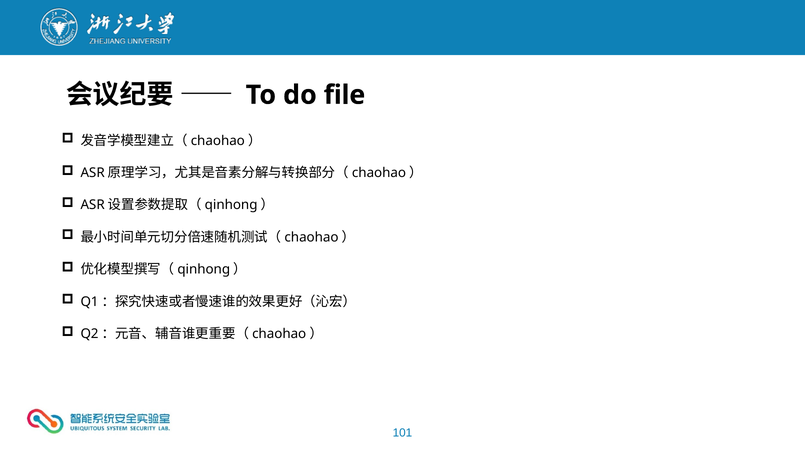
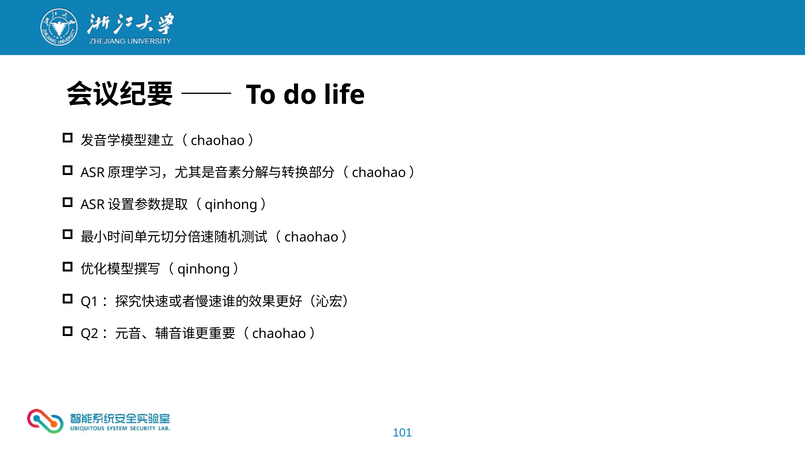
file: file -> life
